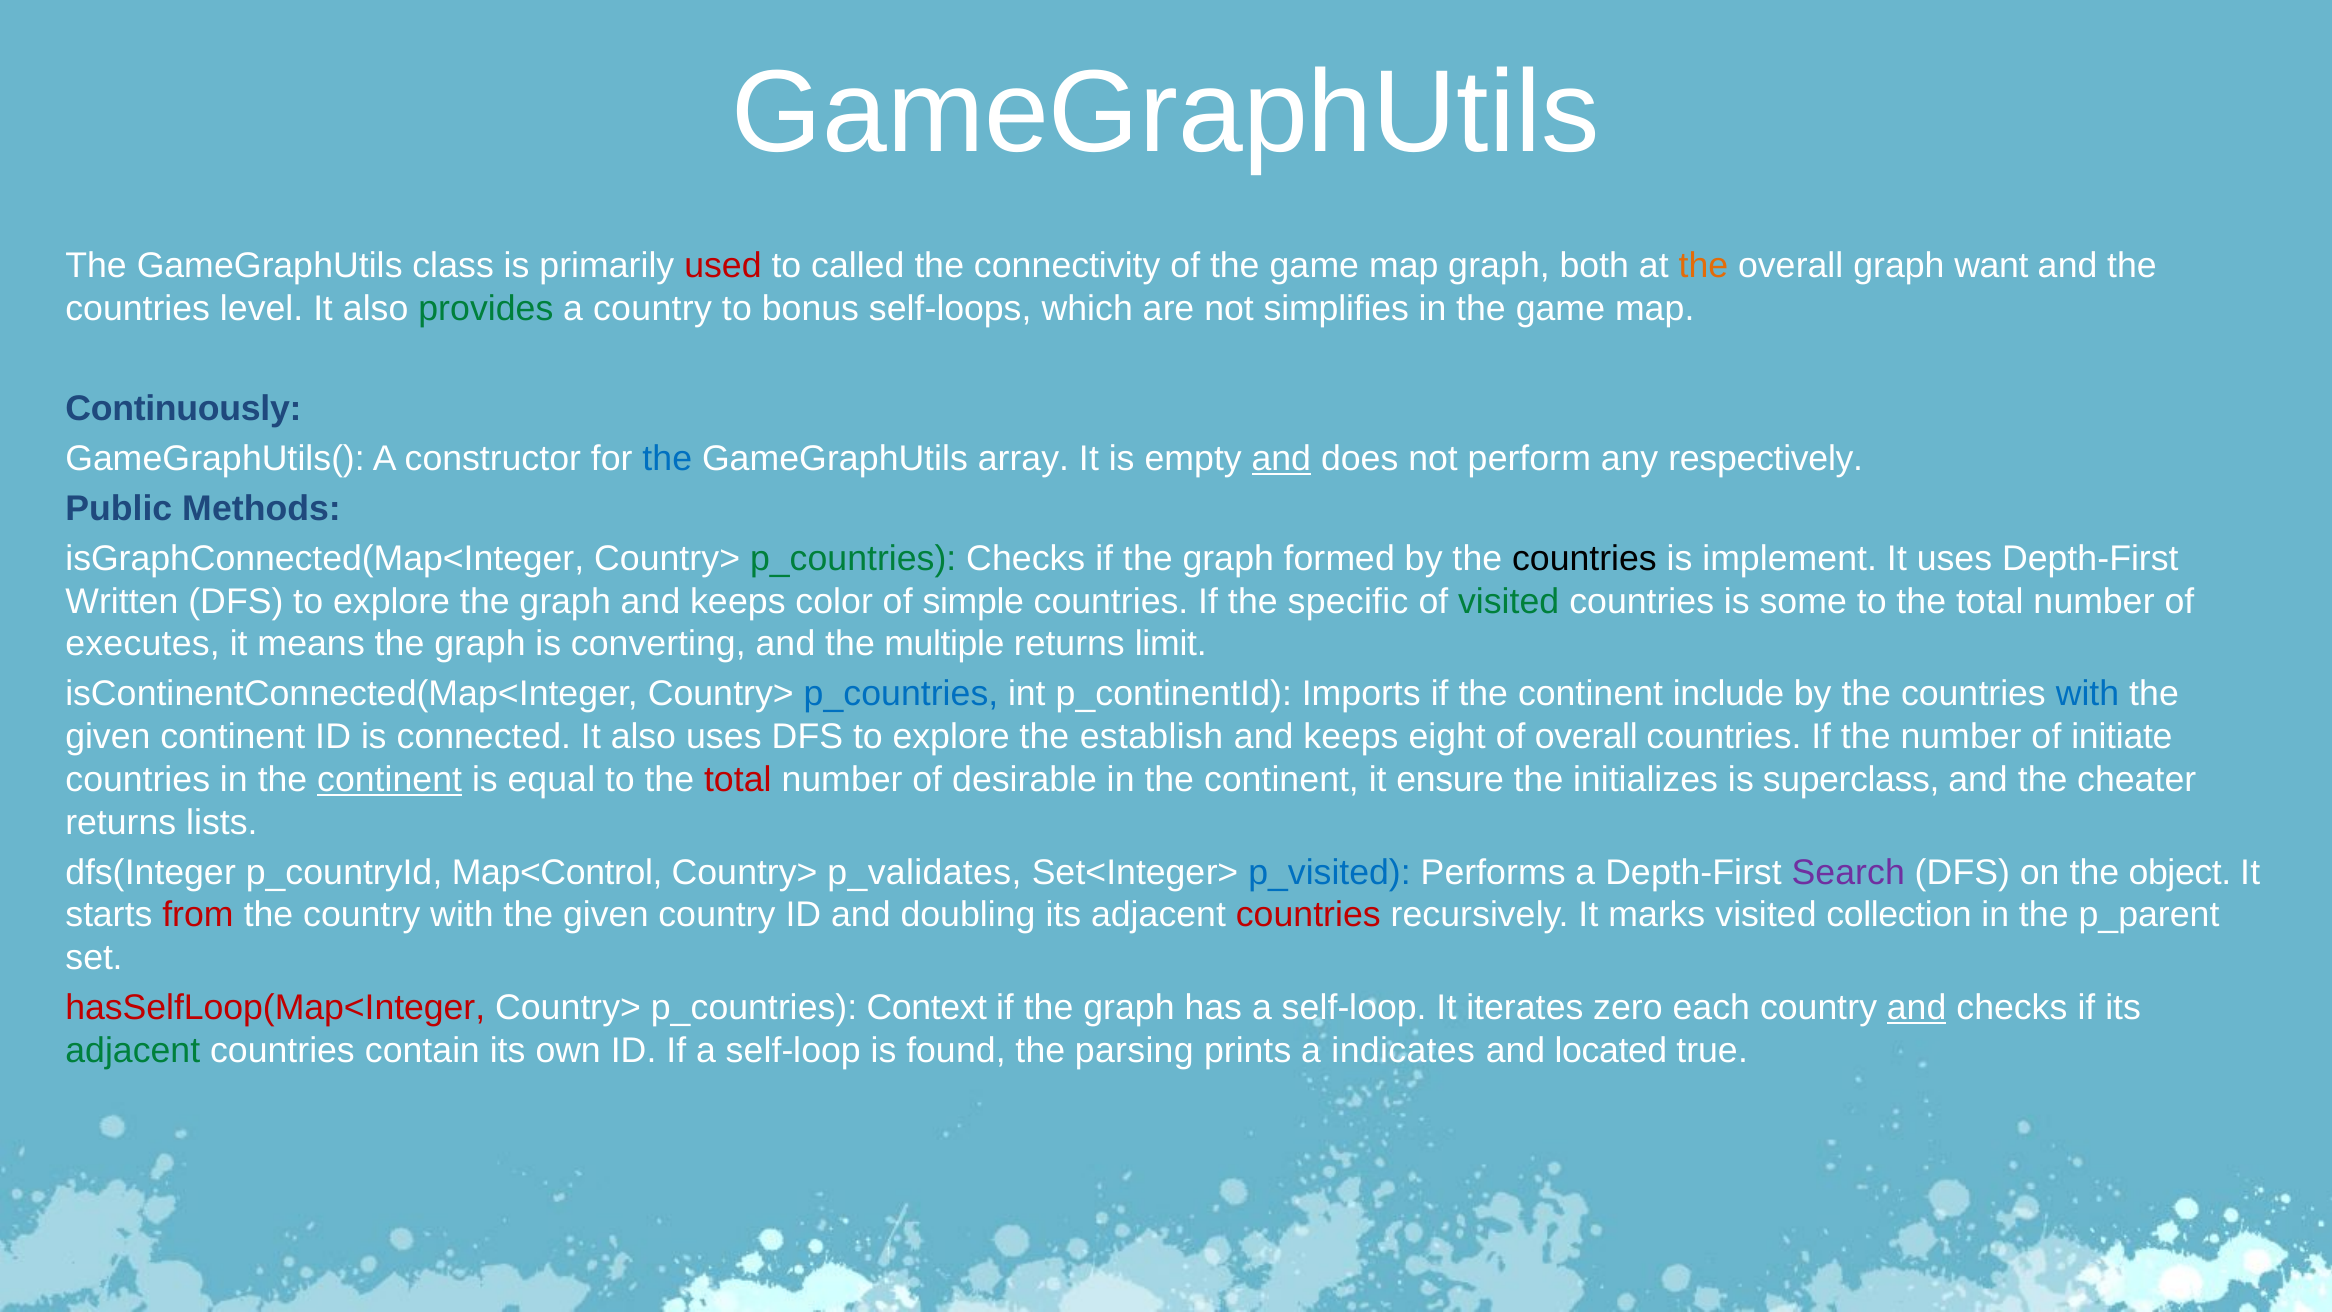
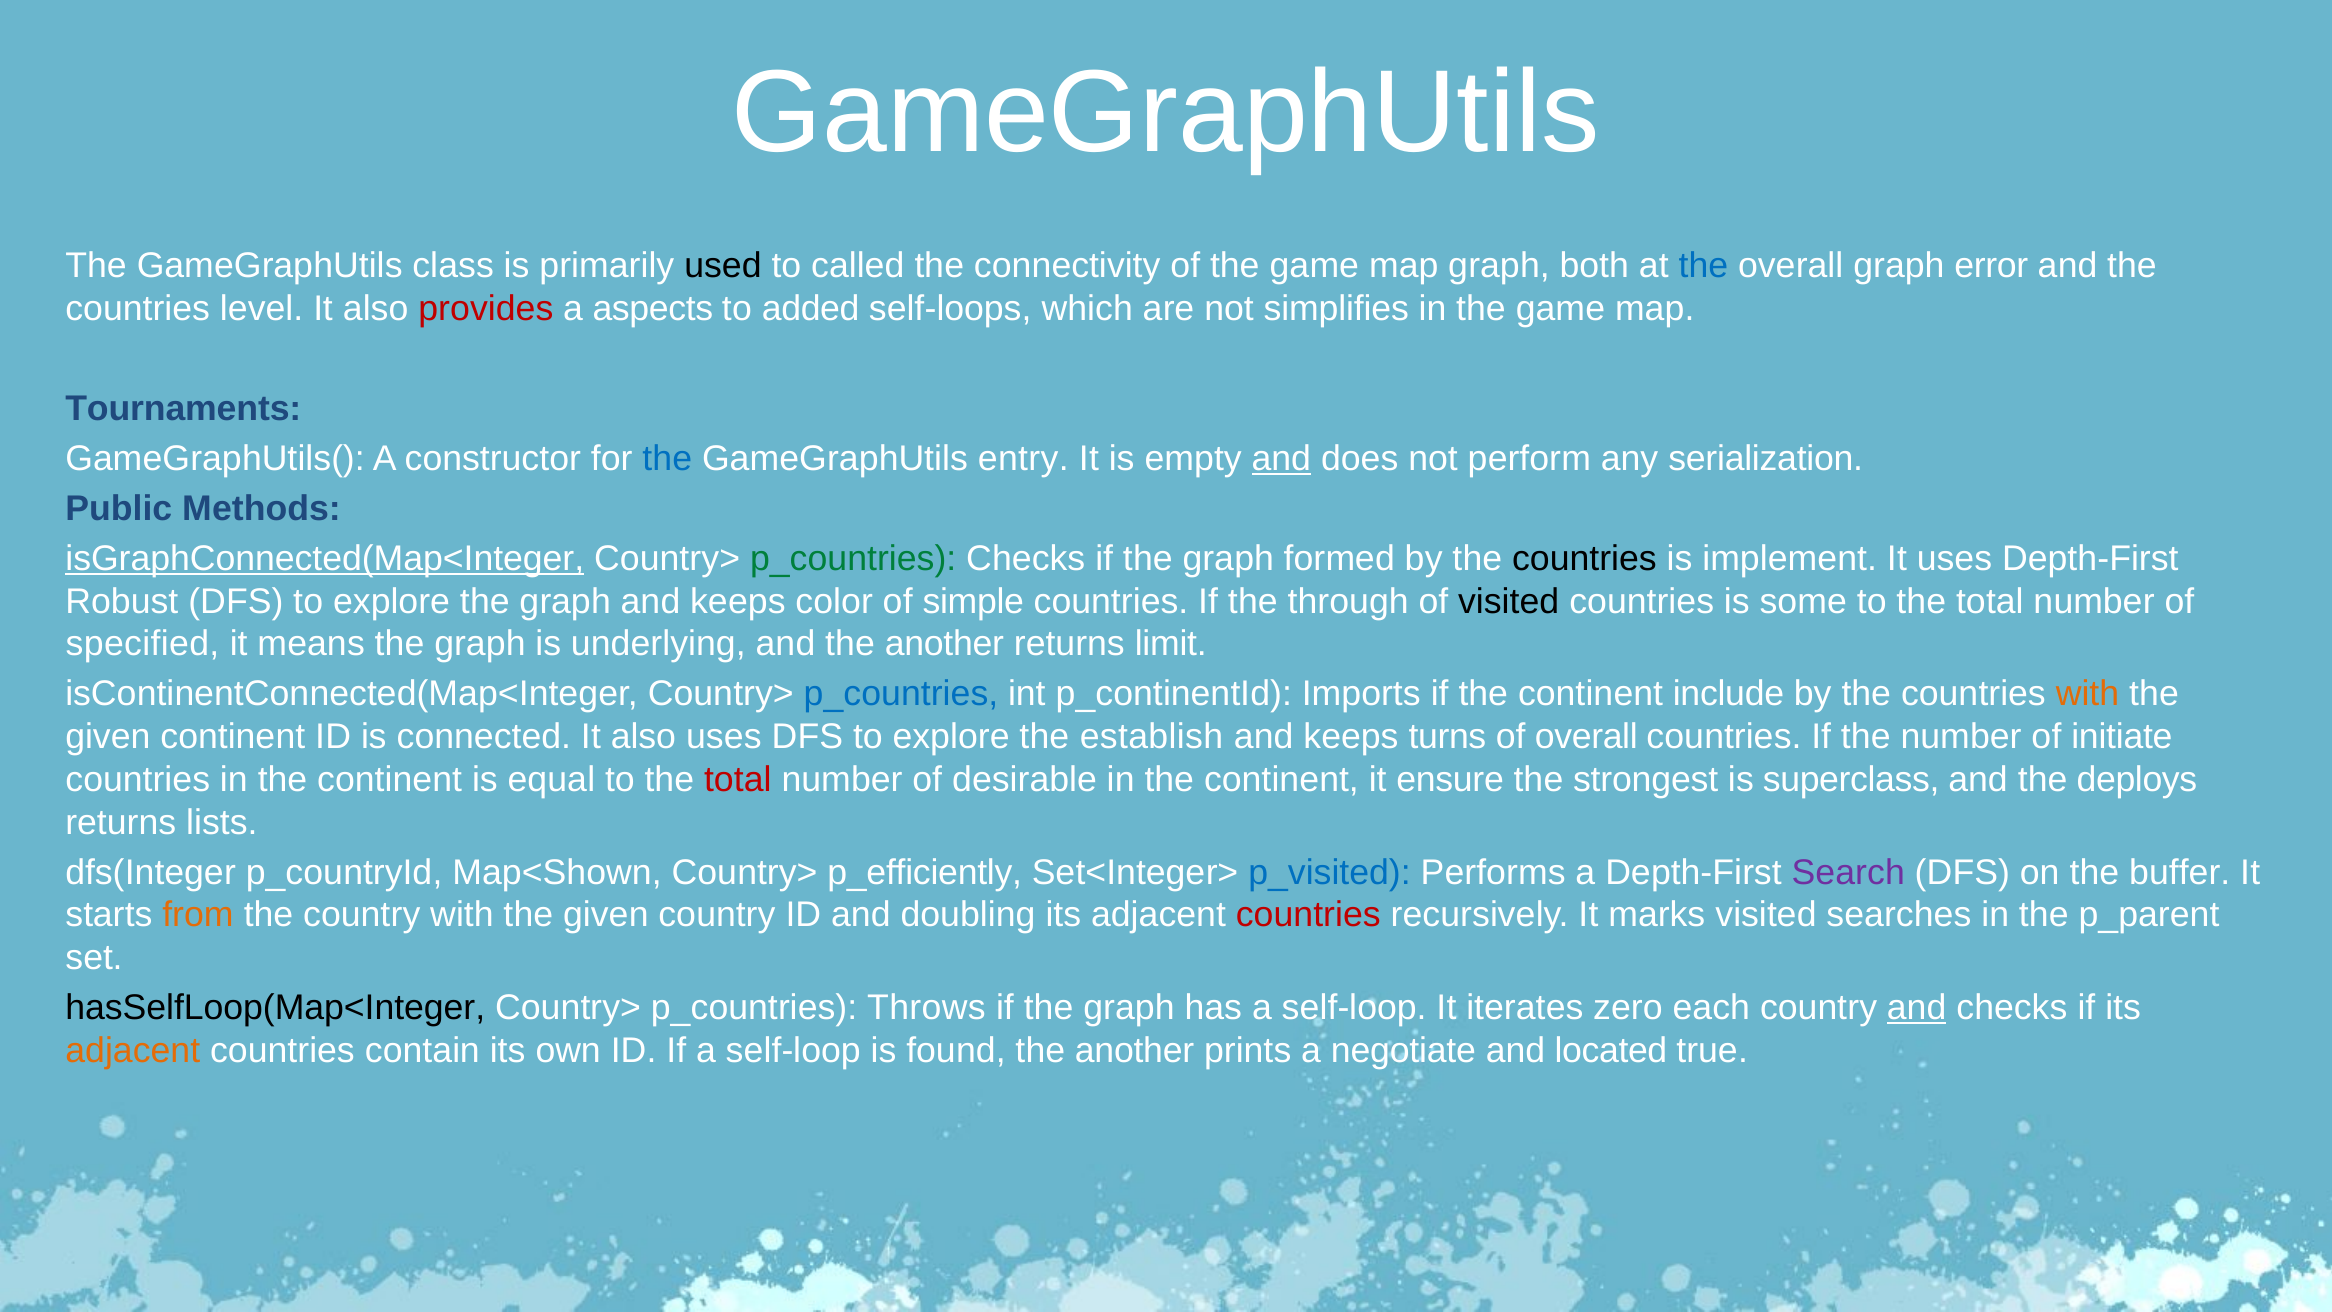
used colour: red -> black
the at (1703, 266) colour: orange -> blue
want: want -> error
provides colour: green -> red
a country: country -> aspects
bonus: bonus -> added
Continuously: Continuously -> Tournaments
array: array -> entry
respectively: respectively -> serialization
isGraphConnected(Map<Integer underline: none -> present
Written: Written -> Robust
specific: specific -> through
visited at (1509, 601) colour: green -> black
executes: executes -> specified
converting: converting -> underlying
and the multiple: multiple -> another
with at (2087, 694) colour: blue -> orange
eight: eight -> turns
continent at (390, 780) underline: present -> none
initializes: initializes -> strongest
cheater: cheater -> deploys
Map<Control: Map<Control -> Map<Shown
p_validates: p_validates -> p_efficiently
object: object -> buffer
from colour: red -> orange
collection: collection -> searches
hasSelfLoop(Map<Integer colour: red -> black
Context: Context -> Throws
adjacent at (133, 1051) colour: green -> orange
found the parsing: parsing -> another
indicates: indicates -> negotiate
